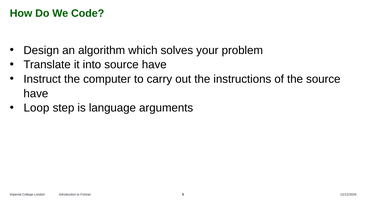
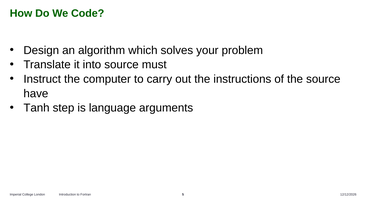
into source have: have -> must
Loop: Loop -> Tanh
